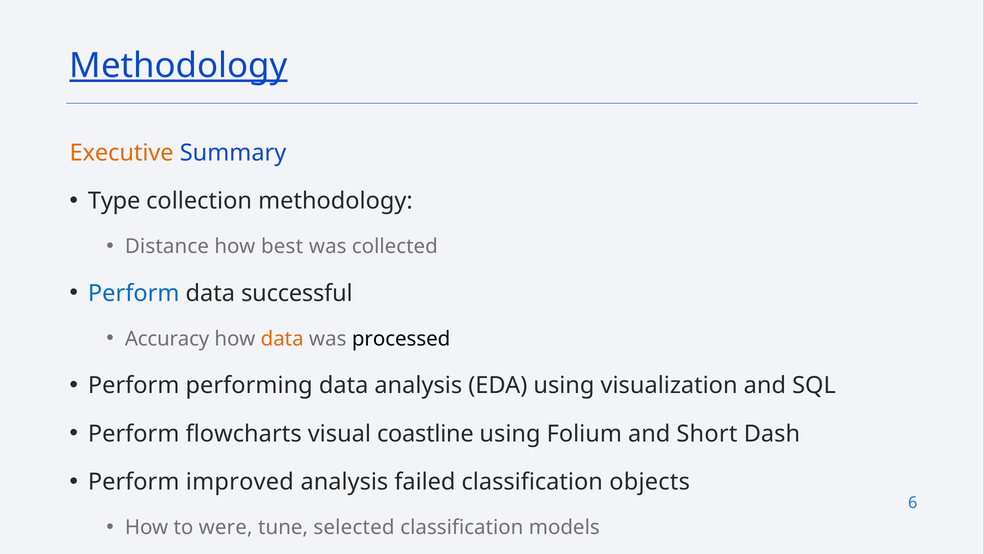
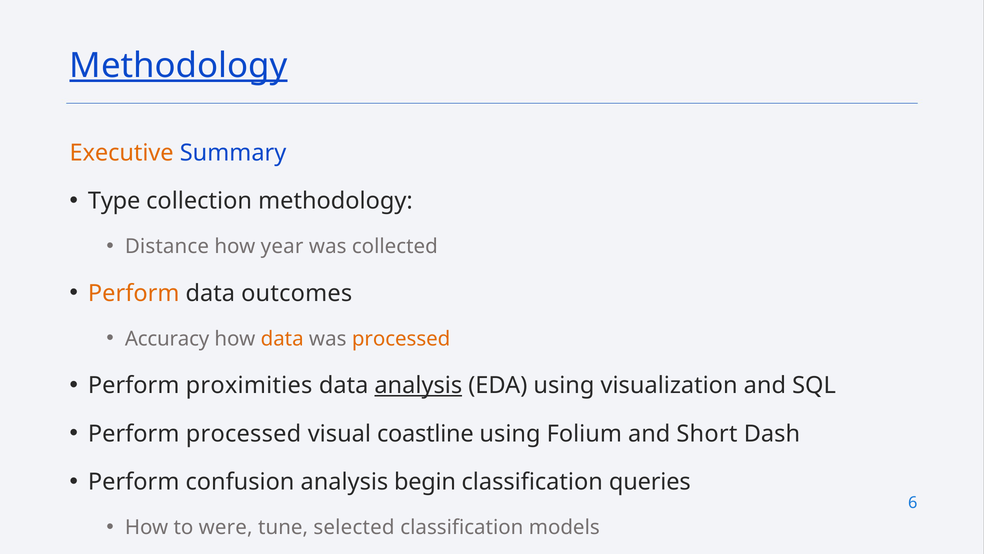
best: best -> year
Perform at (134, 293) colour: blue -> orange
successful: successful -> outcomes
processed at (401, 339) colour: black -> orange
performing: performing -> proximities
analysis at (418, 385) underline: none -> present
Perform flowcharts: flowcharts -> processed
improved: improved -> confusion
failed: failed -> begin
objects: objects -> queries
